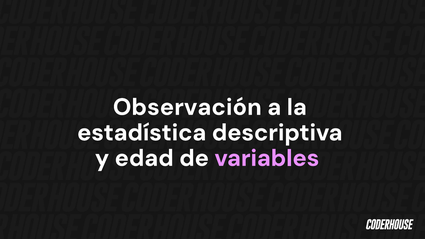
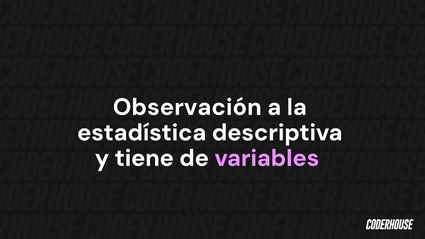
edad: edad -> tiene
